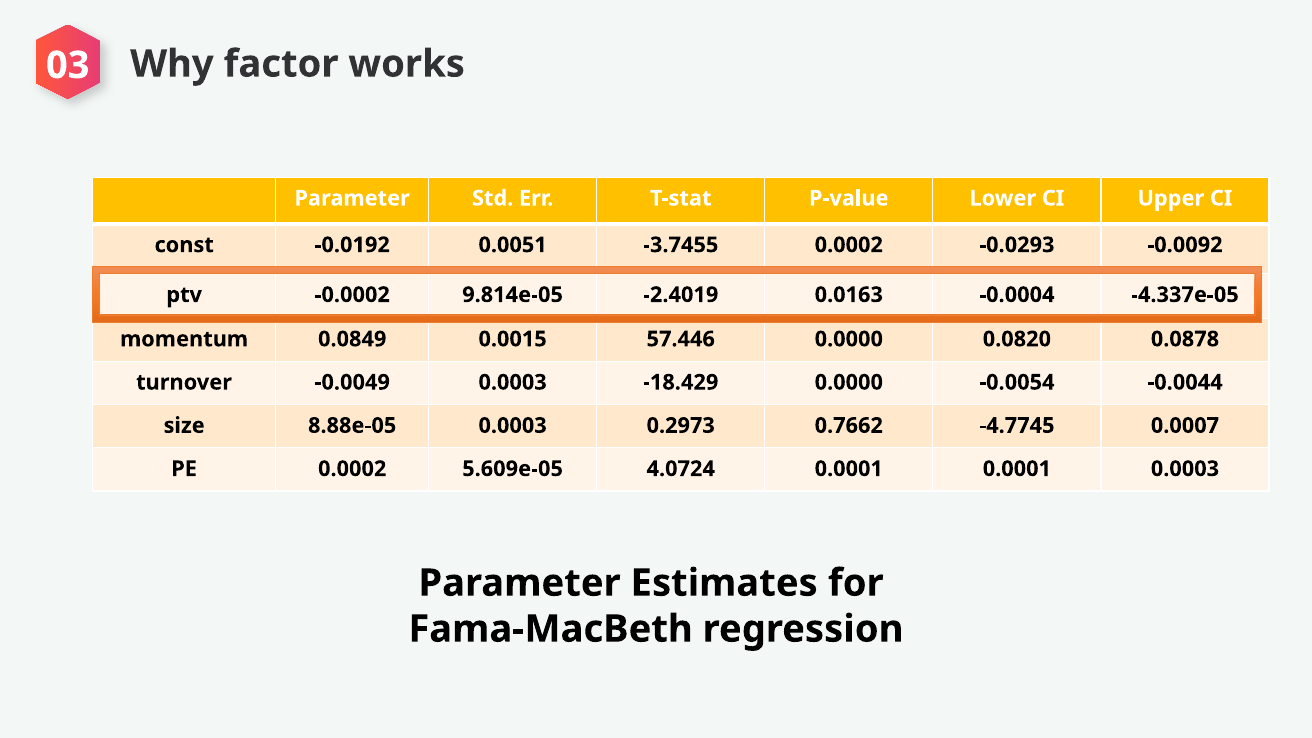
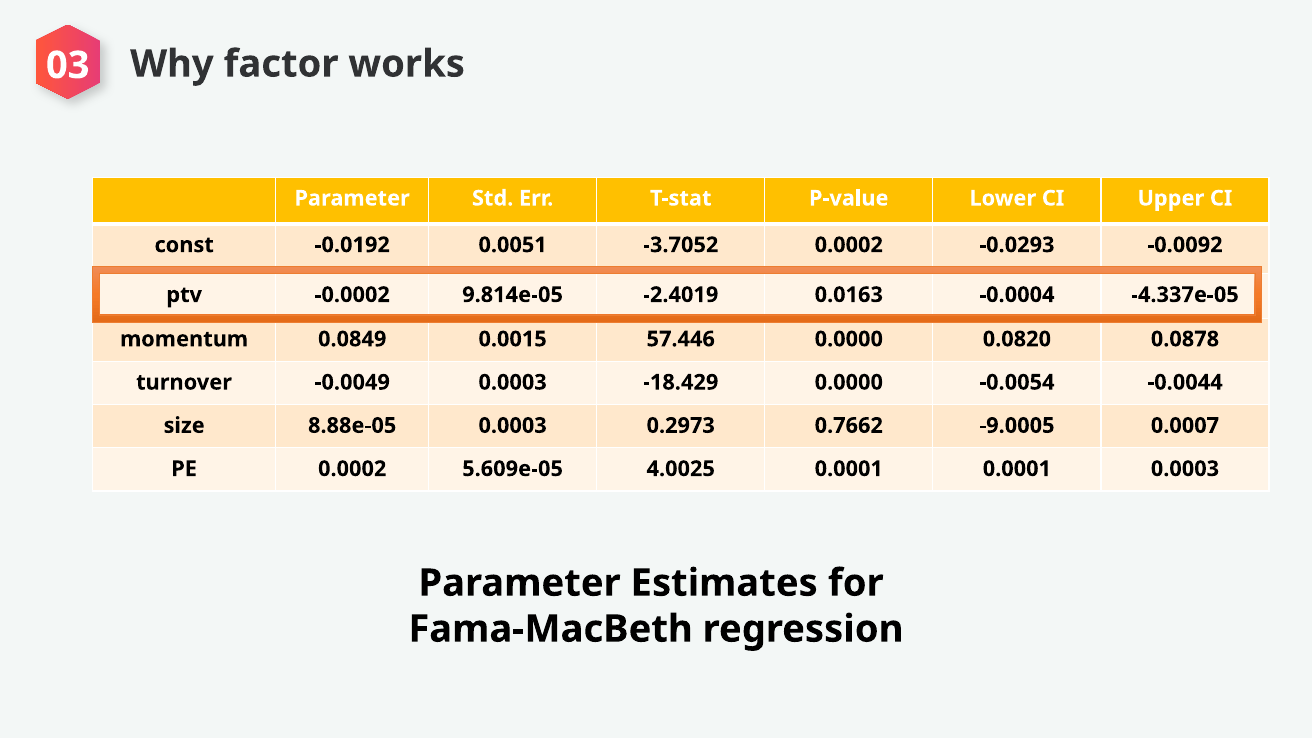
-3.7455: -3.7455 -> -3.7052
-4.7745: -4.7745 -> -9.0005
4.0724: 4.0724 -> 4.0025
